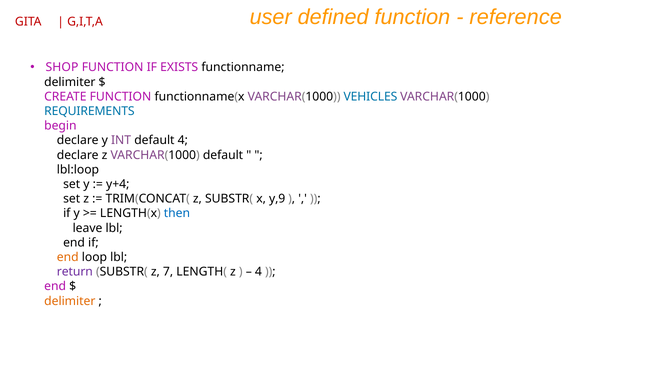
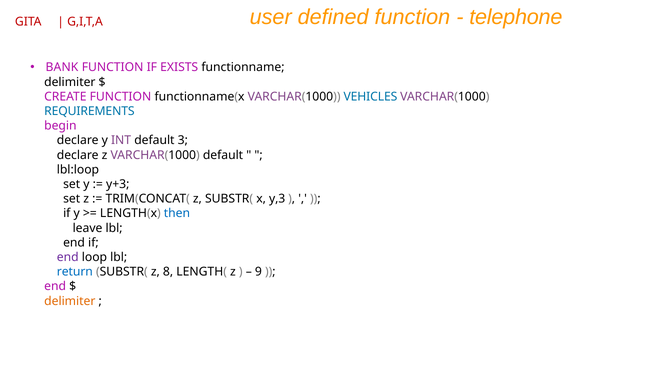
reference: reference -> telephone
SHOP: SHOP -> BANK
default 4: 4 -> 3
y+4: y+4 -> y+3
y,9: y,9 -> y,3
end at (68, 257) colour: orange -> purple
return colour: purple -> blue
7: 7 -> 8
4 at (258, 271): 4 -> 9
